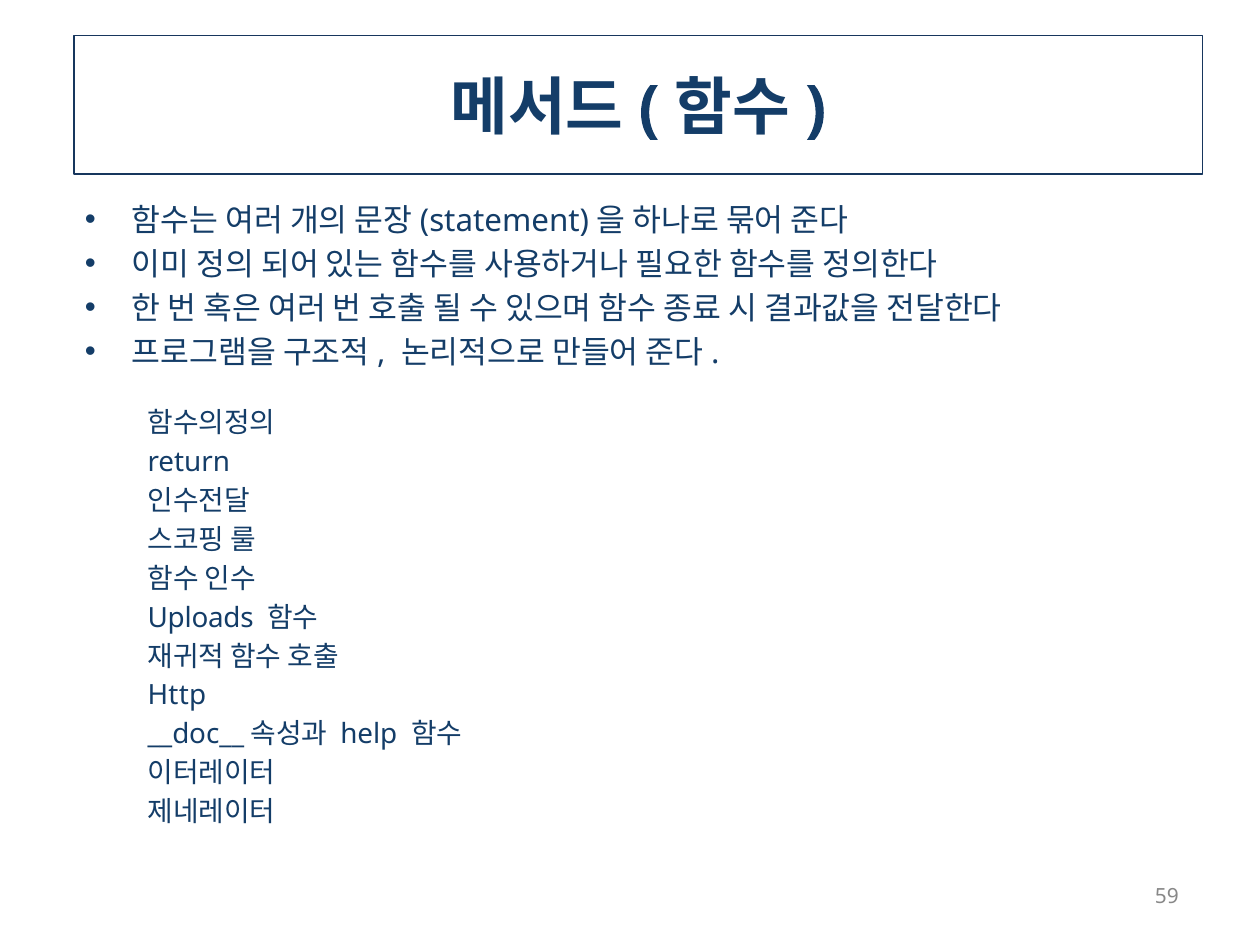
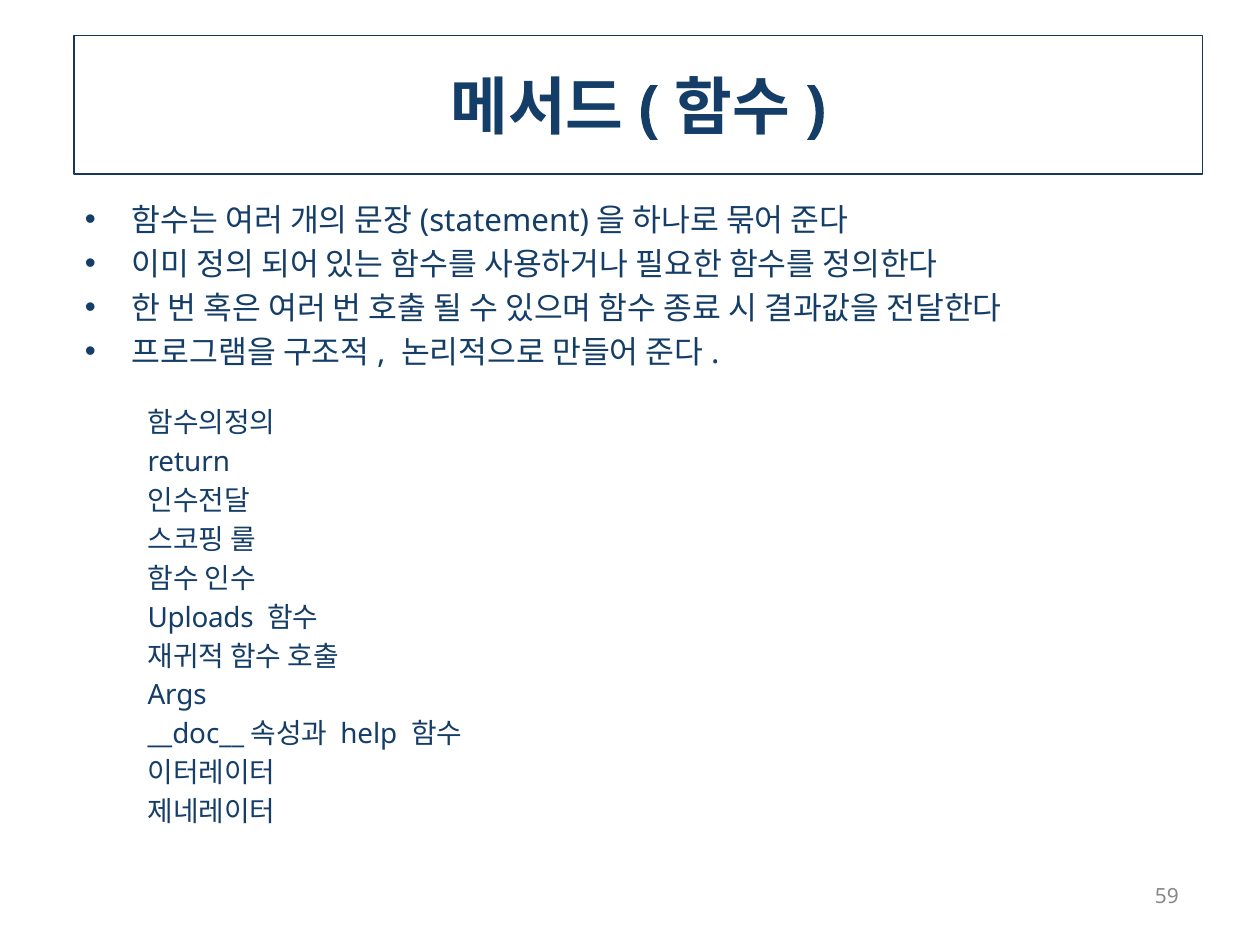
Http: Http -> Args
